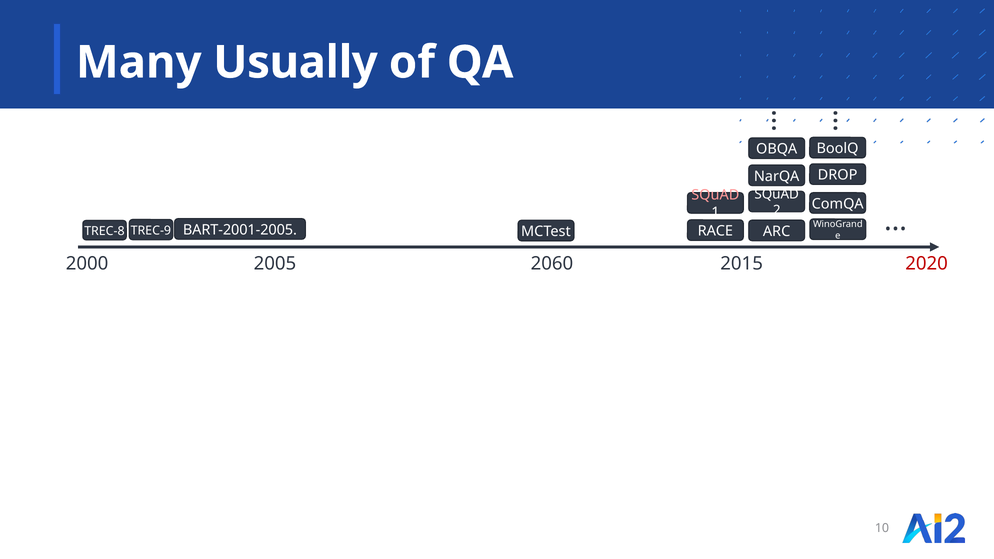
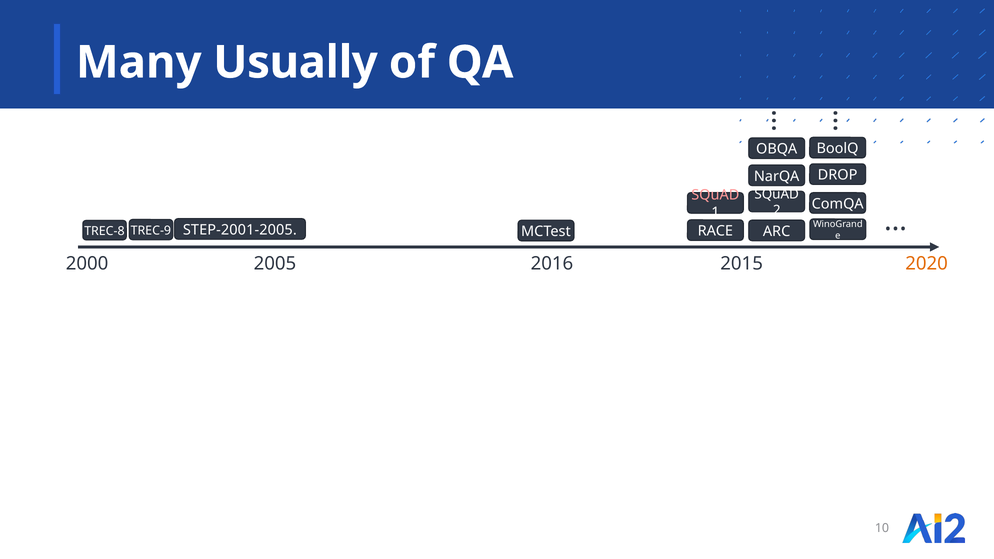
BART-2001-2005: BART-2001-2005 -> STEP-2001-2005
2060: 2060 -> 2016
2020 colour: red -> orange
